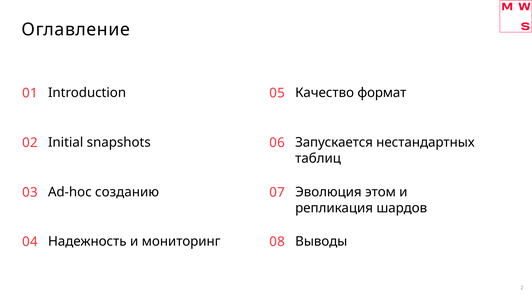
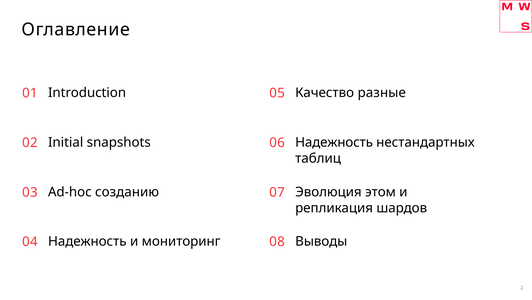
формат: формат -> разные
Запускается at (334, 142): Запускается -> Надежность
